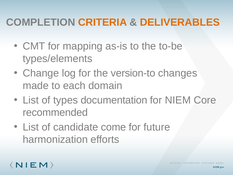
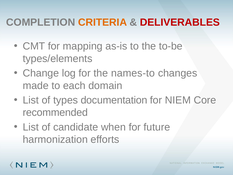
DELIVERABLES colour: orange -> red
version-to: version-to -> names-to
come: come -> when
